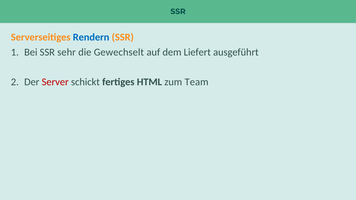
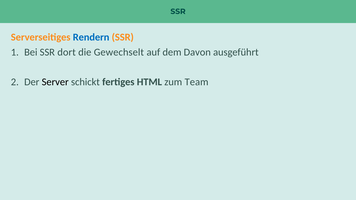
sehr: sehr -> dort
Liefert: Liefert -> Davon
Server colour: red -> black
